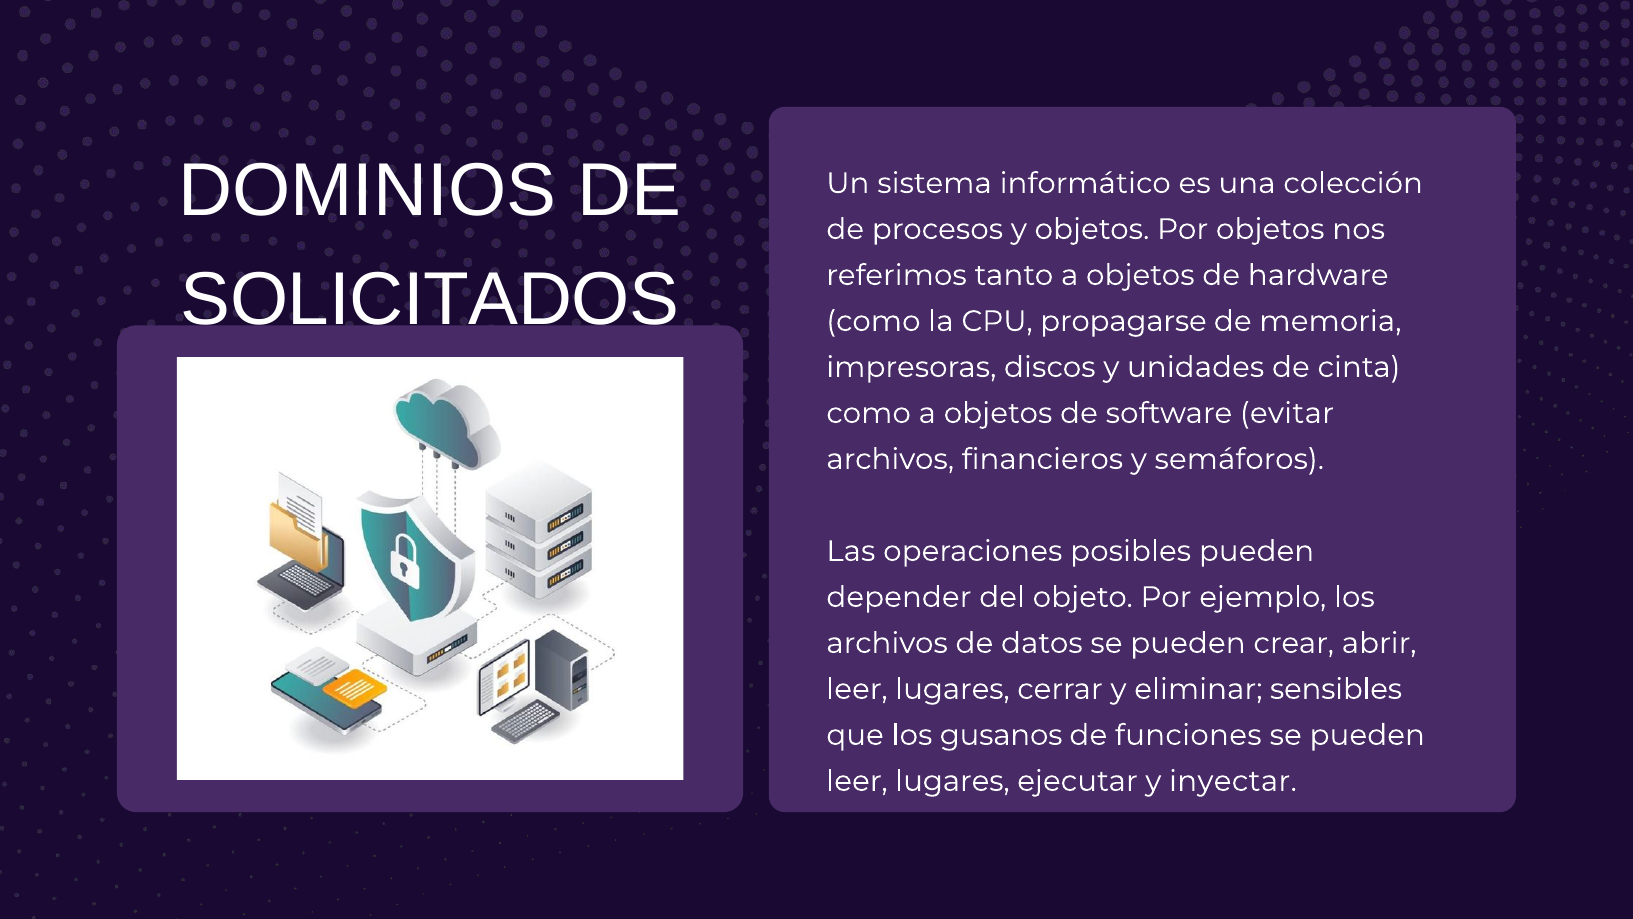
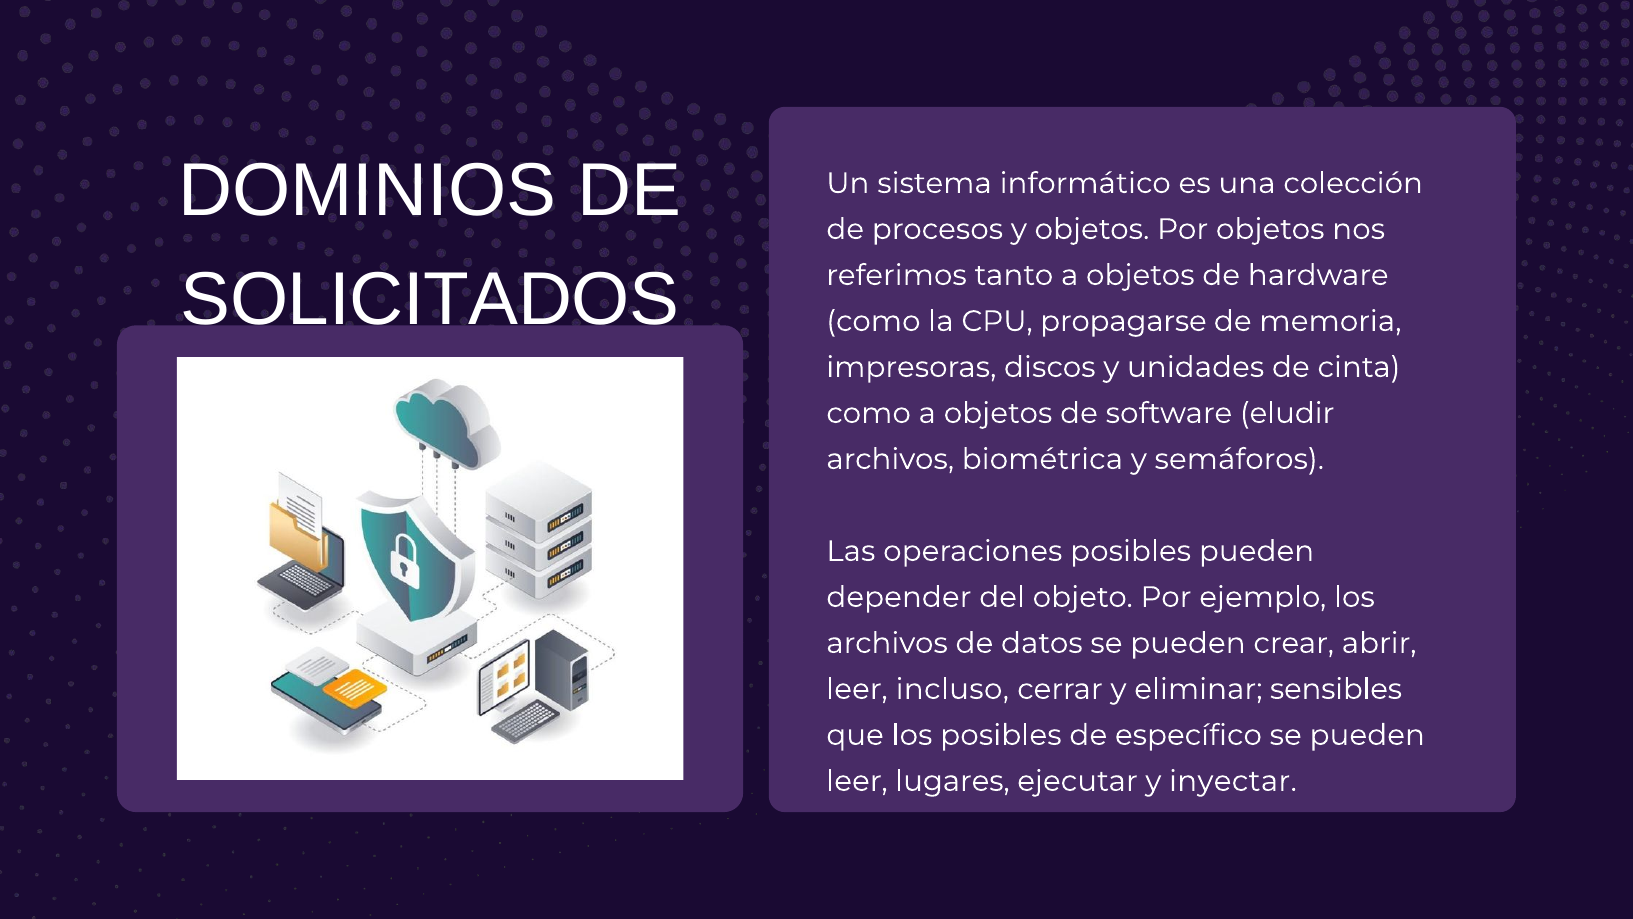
evitar: evitar -> eludir
financieros: financieros -> biométrica
lugares at (953, 689): lugares -> incluso
los gusanos: gusanos -> posibles
funciones: funciones -> específico
